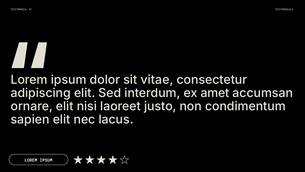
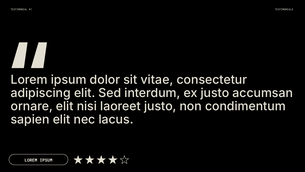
ex amet: amet -> justo
